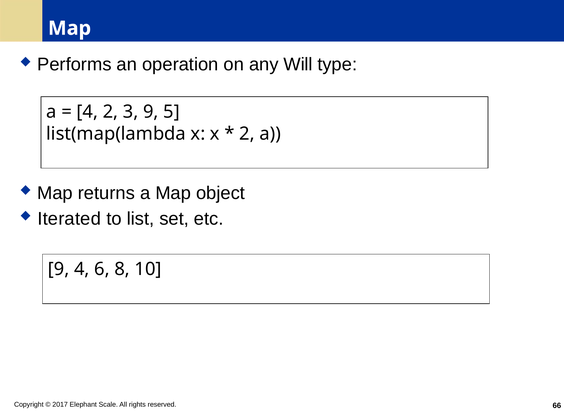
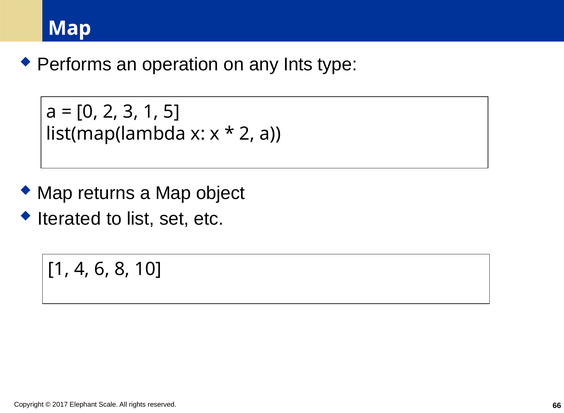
Will: Will -> Ints
4 at (87, 112): 4 -> 0
3 9: 9 -> 1
9 at (59, 269): 9 -> 1
